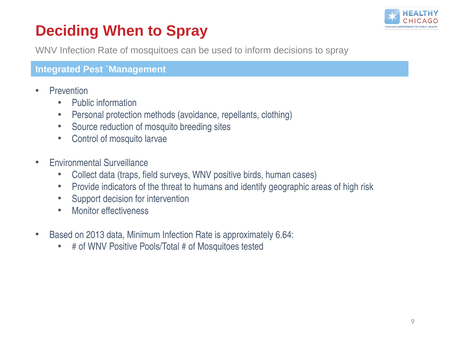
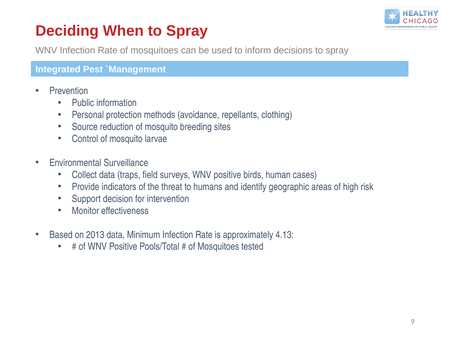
6.64: 6.64 -> 4.13
